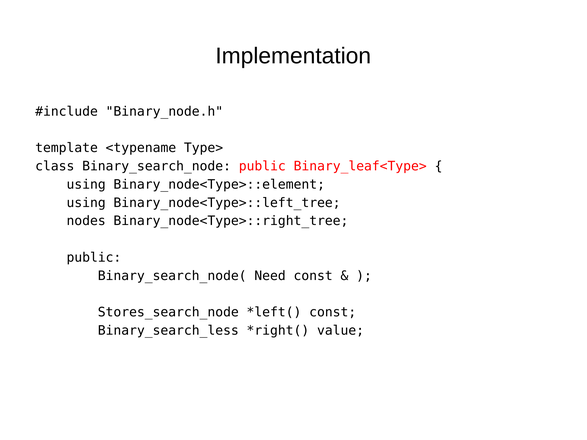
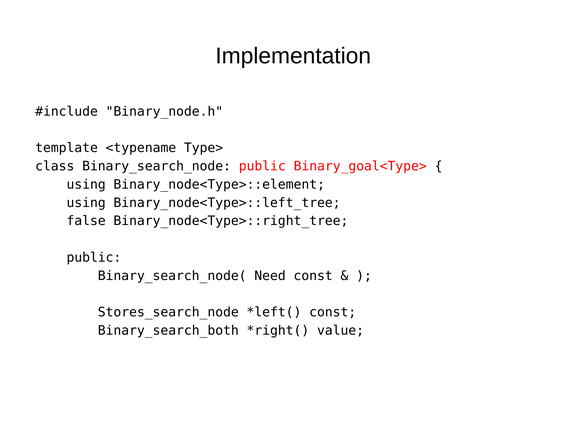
Binary_leaf<Type>: Binary_leaf<Type> -> Binary_goal<Type>
nodes: nodes -> false
Binary_search_less: Binary_search_less -> Binary_search_both
